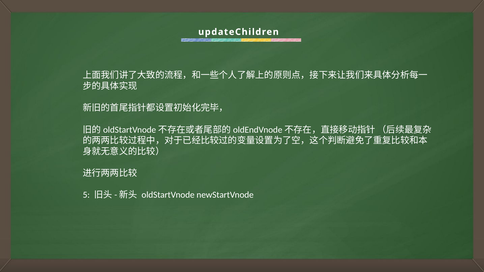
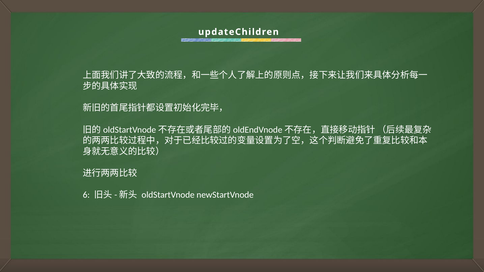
5: 5 -> 6
